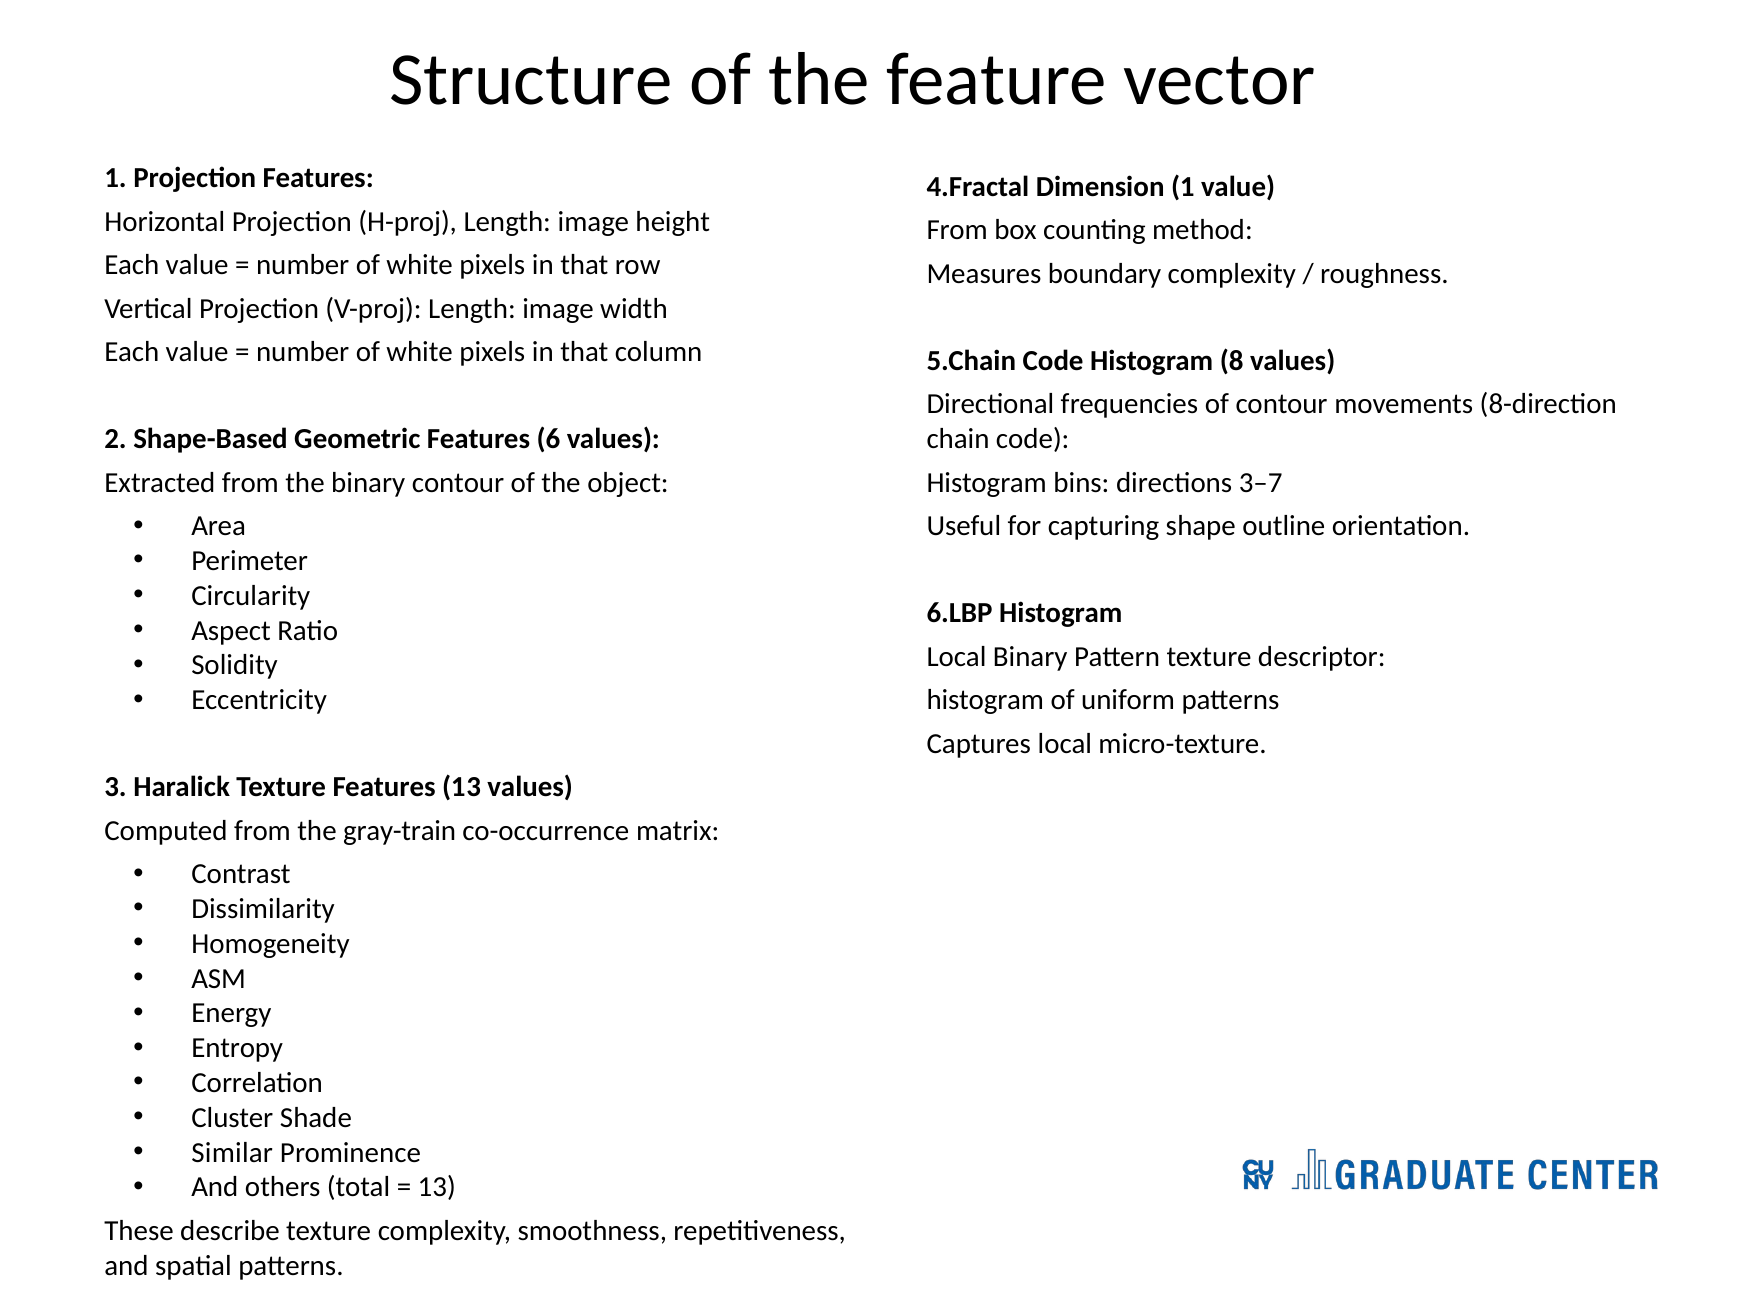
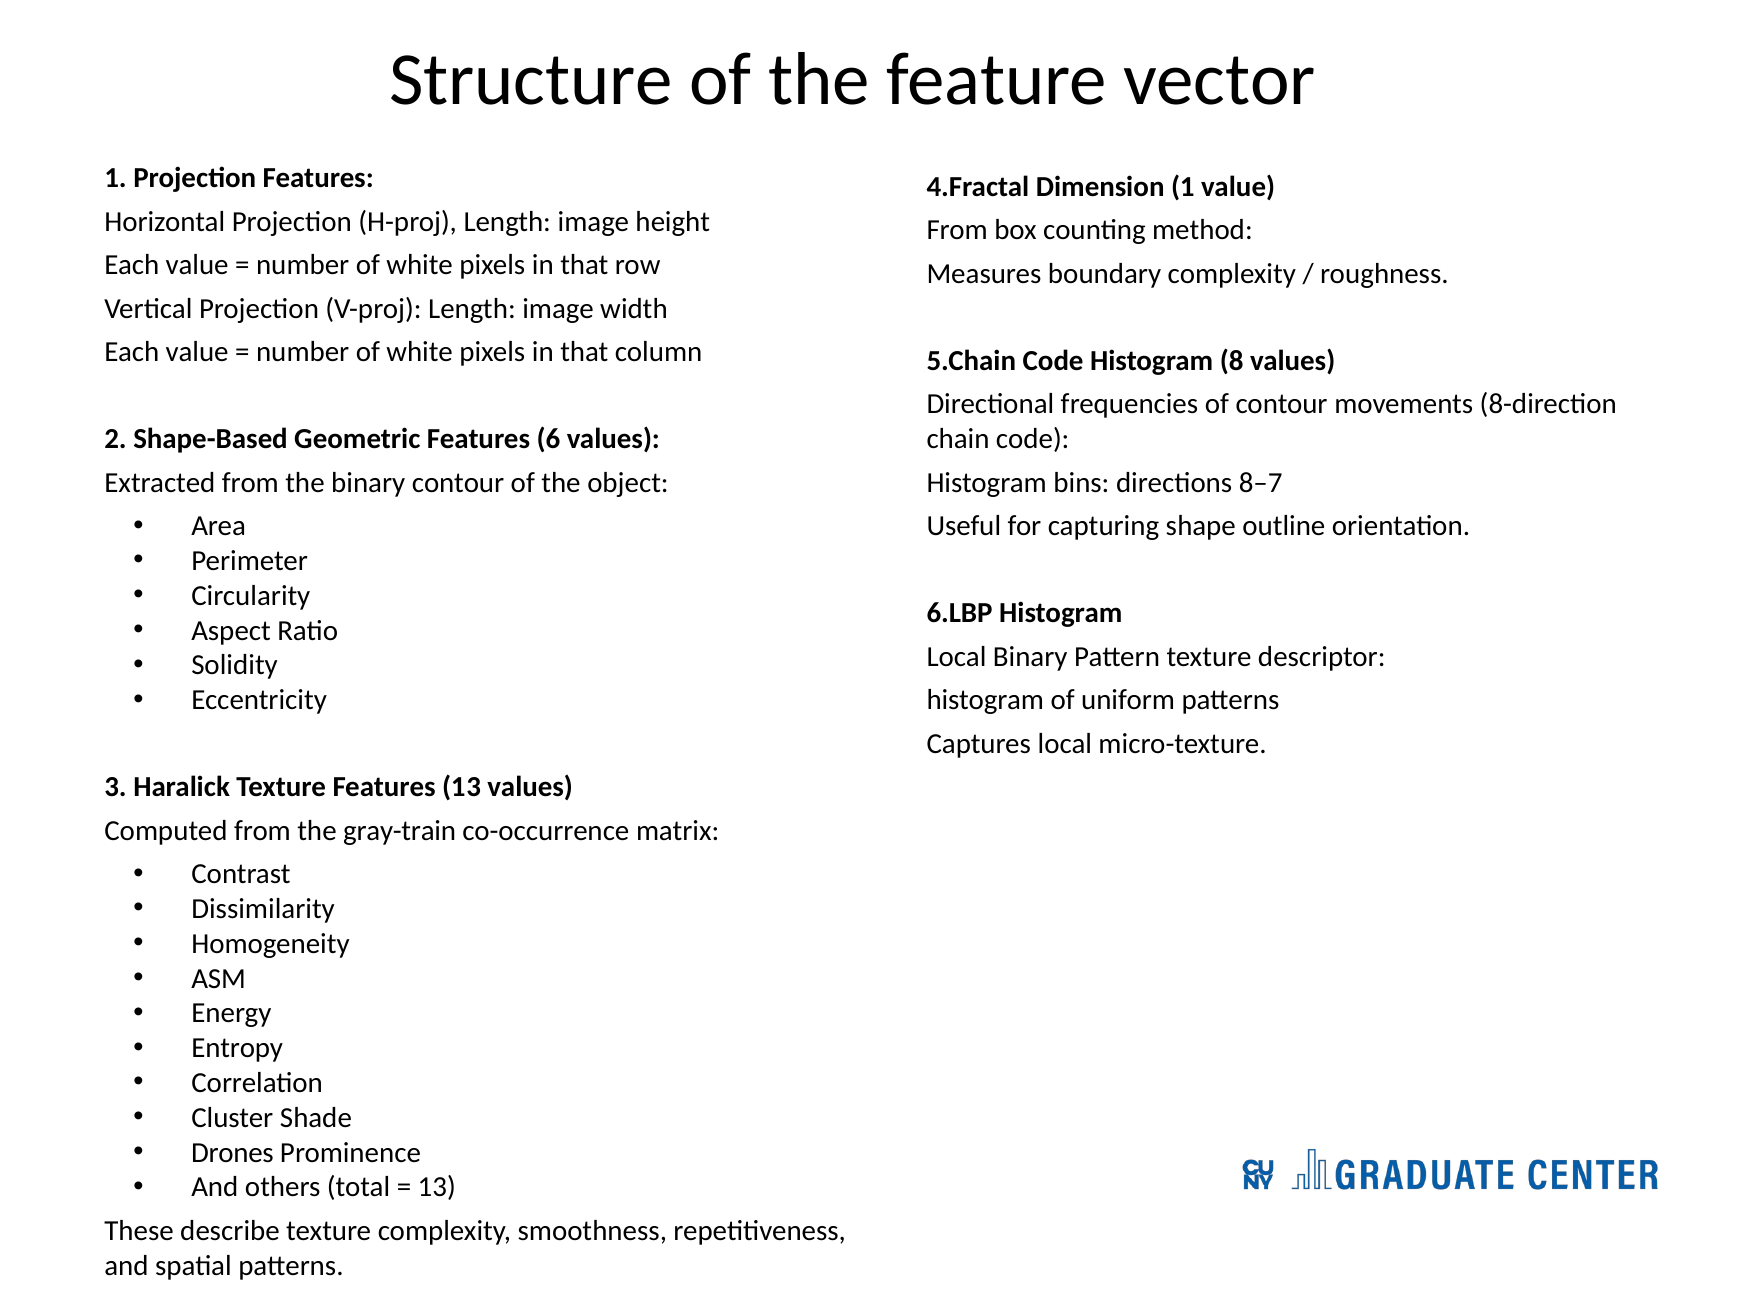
3–7: 3–7 -> 8–7
Similar: Similar -> Drones
